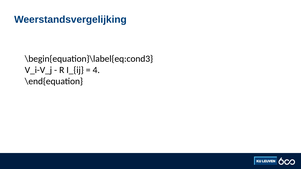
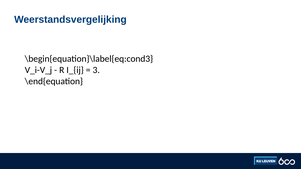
4: 4 -> 3
